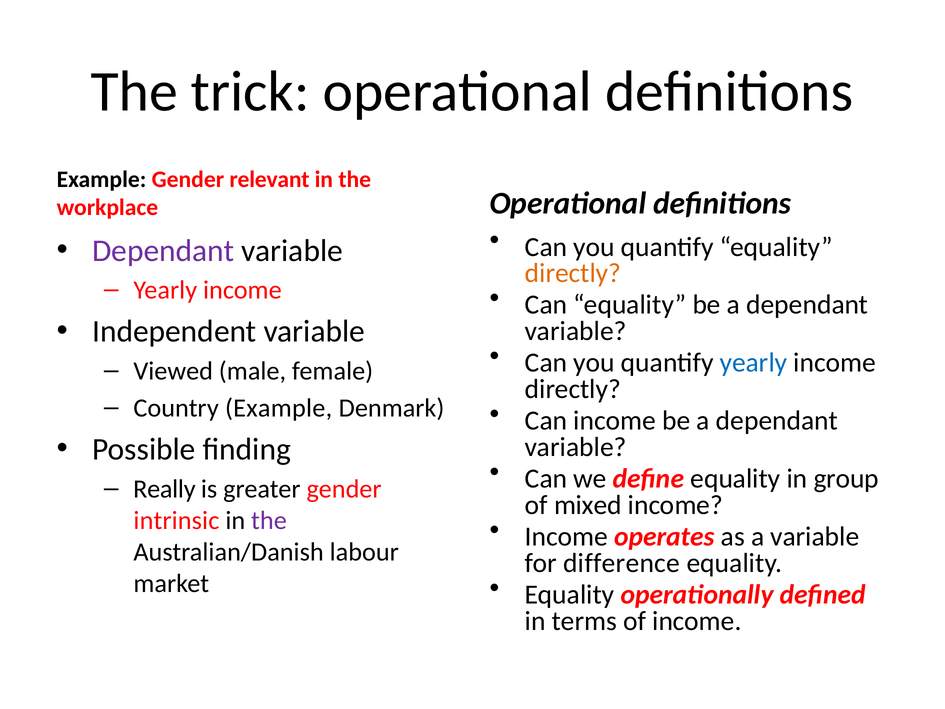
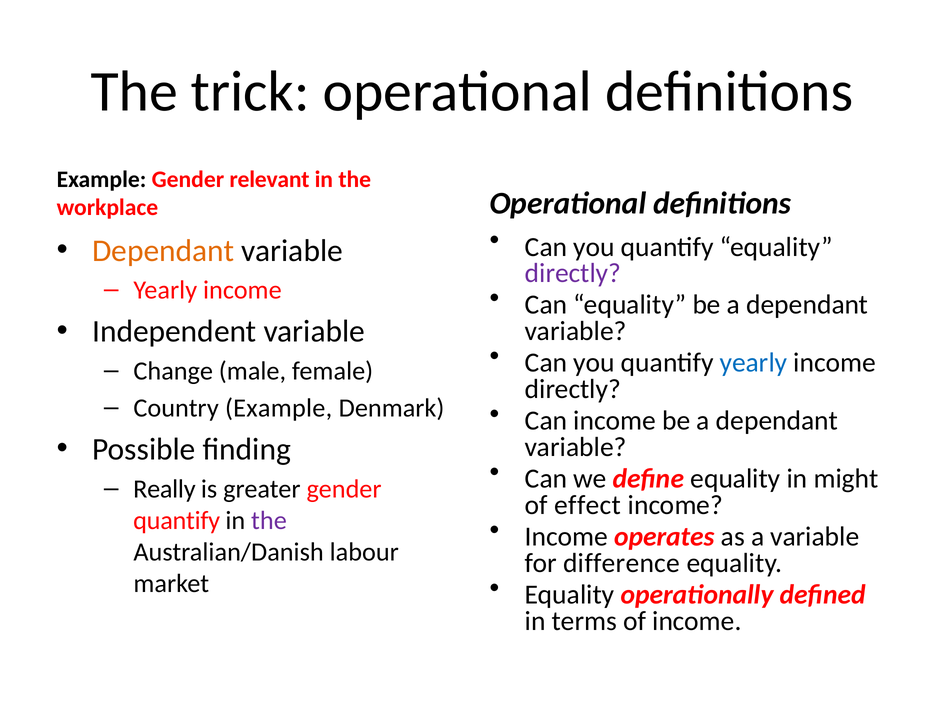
Dependant at (163, 251) colour: purple -> orange
directly at (573, 273) colour: orange -> purple
Viewed: Viewed -> Change
group: group -> might
mixed: mixed -> effect
intrinsic at (176, 520): intrinsic -> quantify
